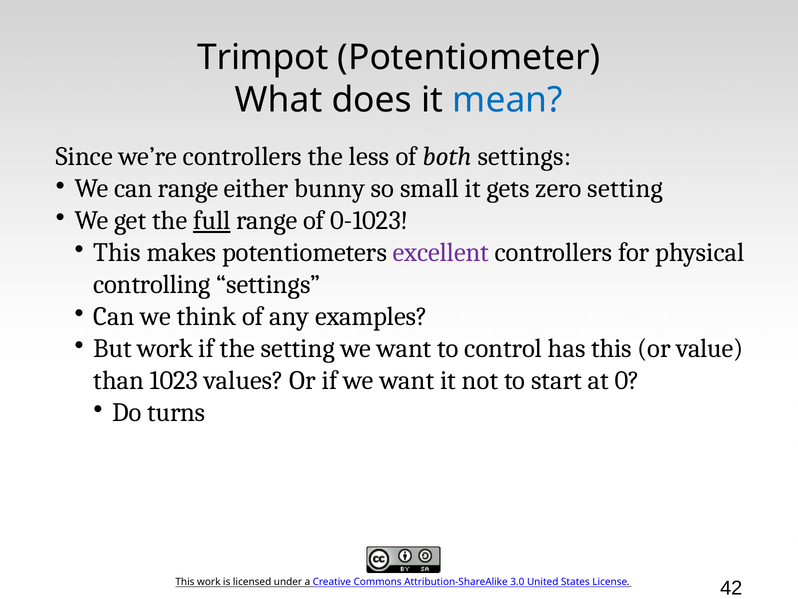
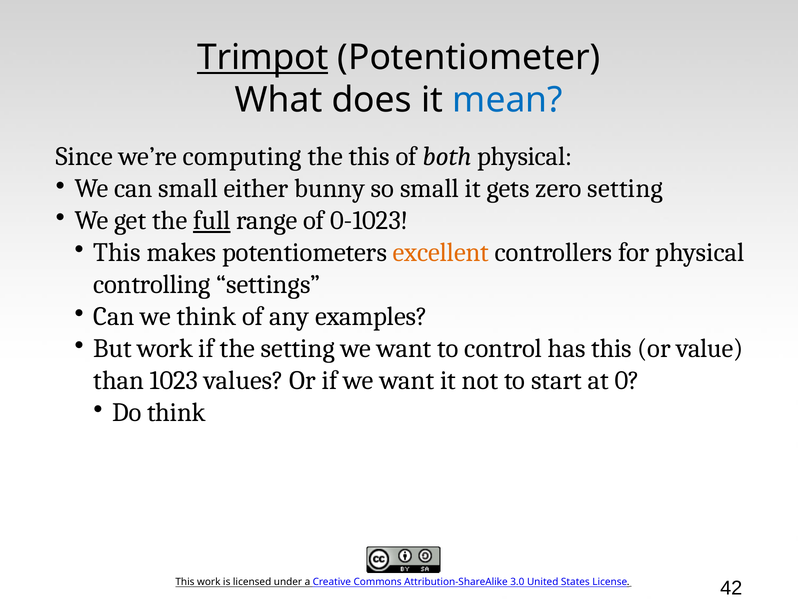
Trimpot underline: none -> present
we’re controllers: controllers -> computing
the less: less -> this
both settings: settings -> physical
can range: range -> small
excellent colour: purple -> orange
Do turns: turns -> think
